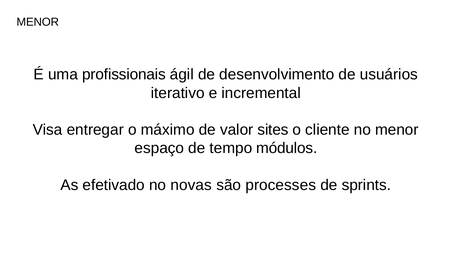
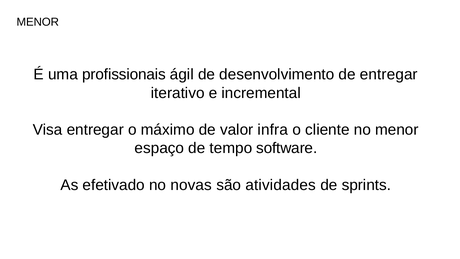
de usuários: usuários -> entregar
sites: sites -> infra
módulos: módulos -> software
processes: processes -> atividades
